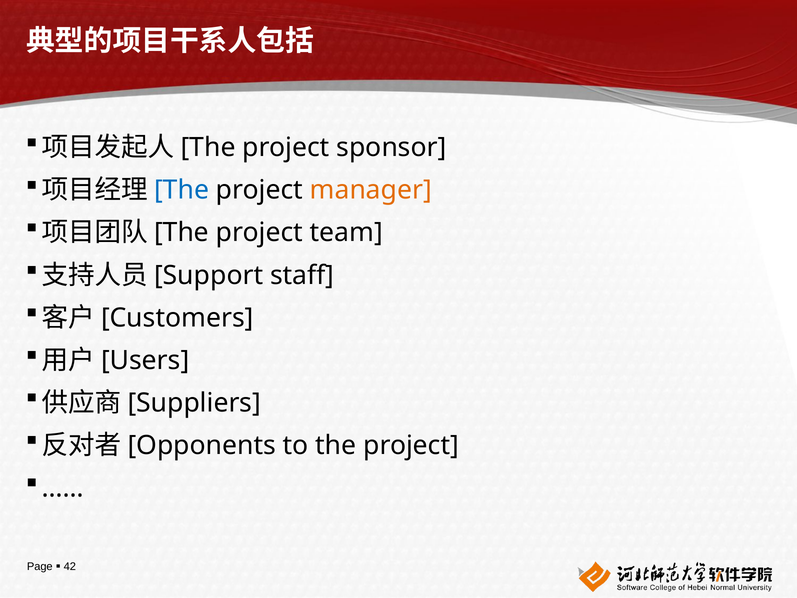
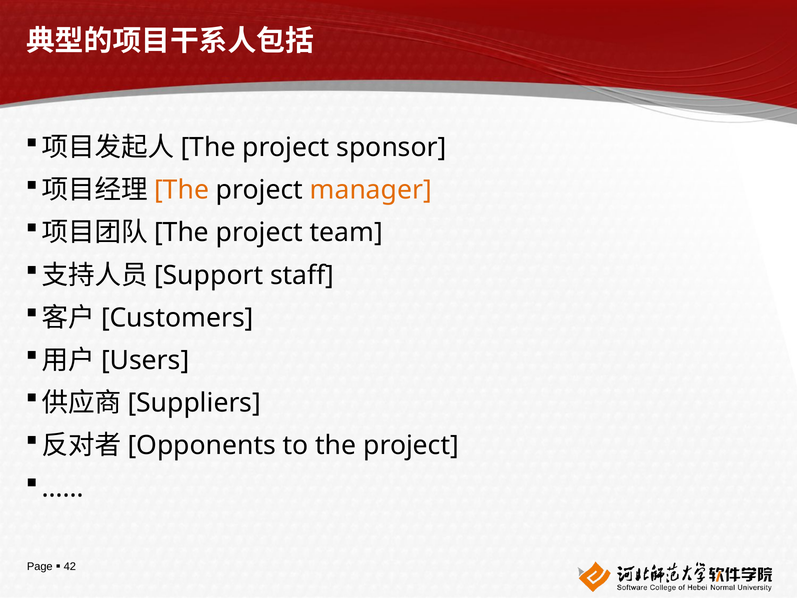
The at (182, 190) colour: blue -> orange
